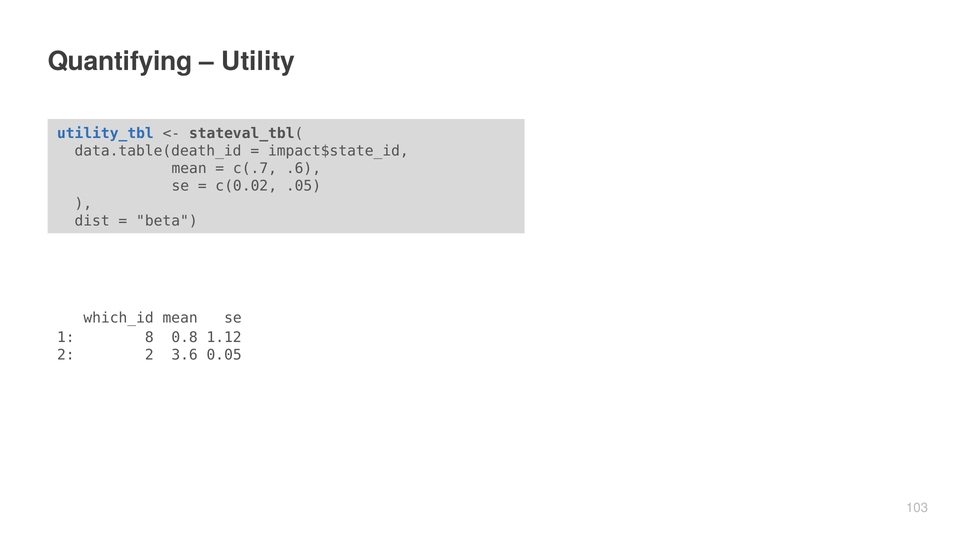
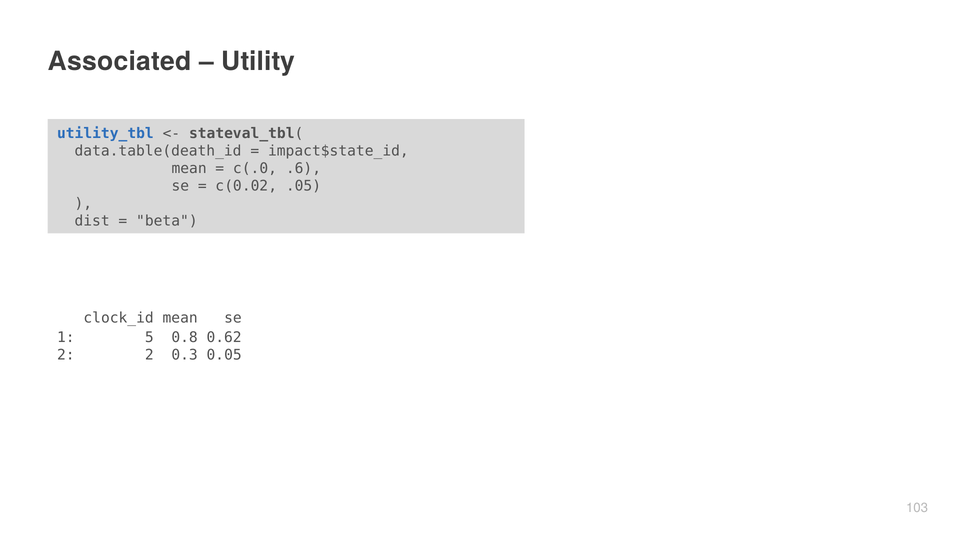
Quantifying: Quantifying -> Associated
c(.7: c(.7 -> c(.0
which_id: which_id -> clock_id
8: 8 -> 5
1.12: 1.12 -> 0.62
3.6: 3.6 -> 0.3
